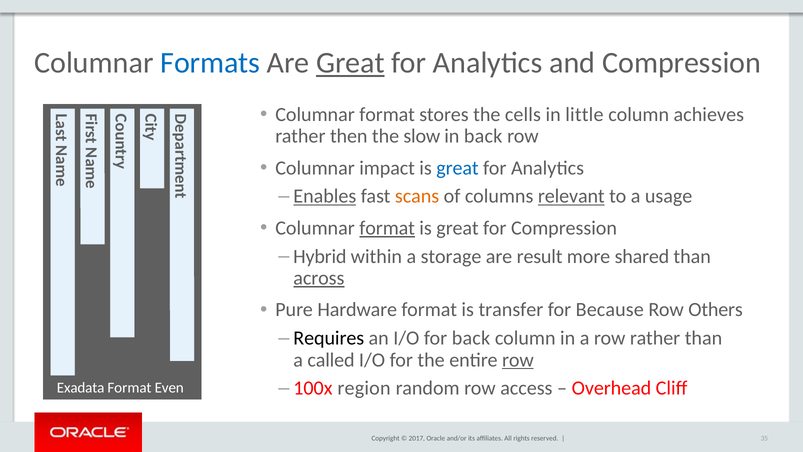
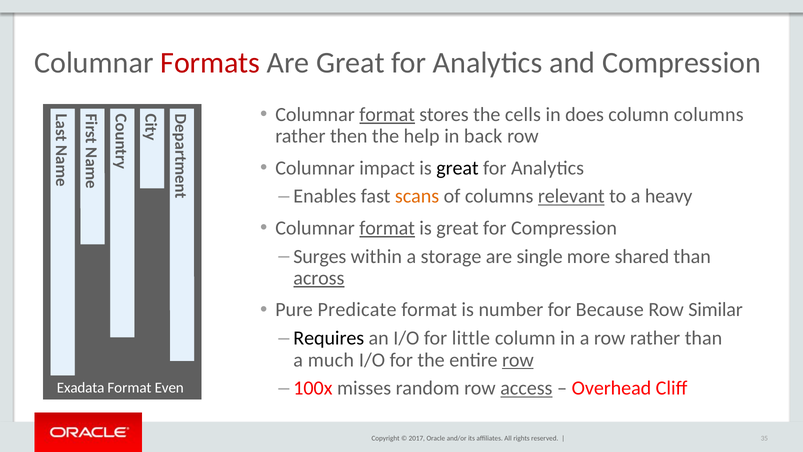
Formats colour: blue -> red
Great at (350, 63) underline: present -> none
format at (387, 114) underline: none -> present
little: little -> does
column achieves: achieves -> columns
slow: slow -> help
great at (458, 168) colour: blue -> black
Enables underline: present -> none
usage: usage -> heavy
Hybrid: Hybrid -> Surges
result: result -> single
Hardware: Hardware -> Predicate
transfer: transfer -> number
Others: Others -> Similar
for back: back -> little
called: called -> much
region: region -> misses
access underline: none -> present
